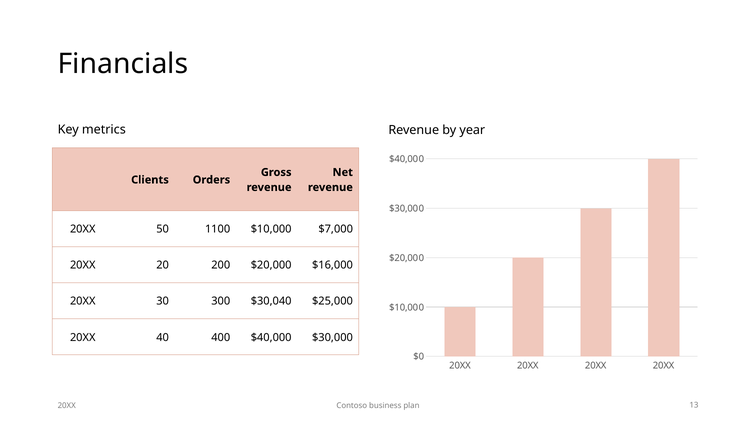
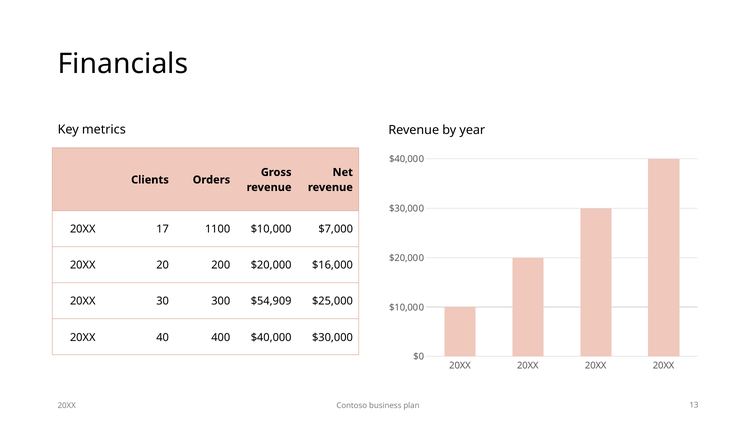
50: 50 -> 17
$30,040: $30,040 -> $54,909
